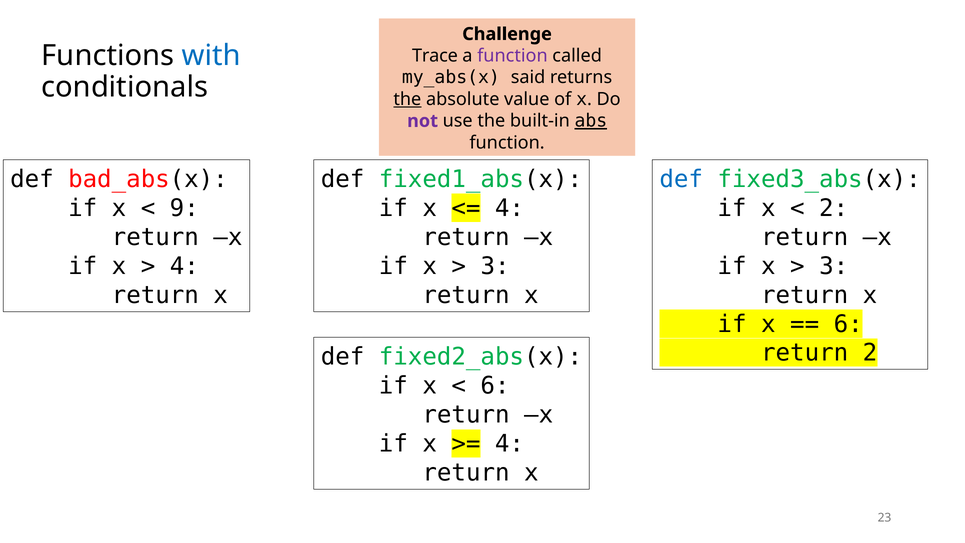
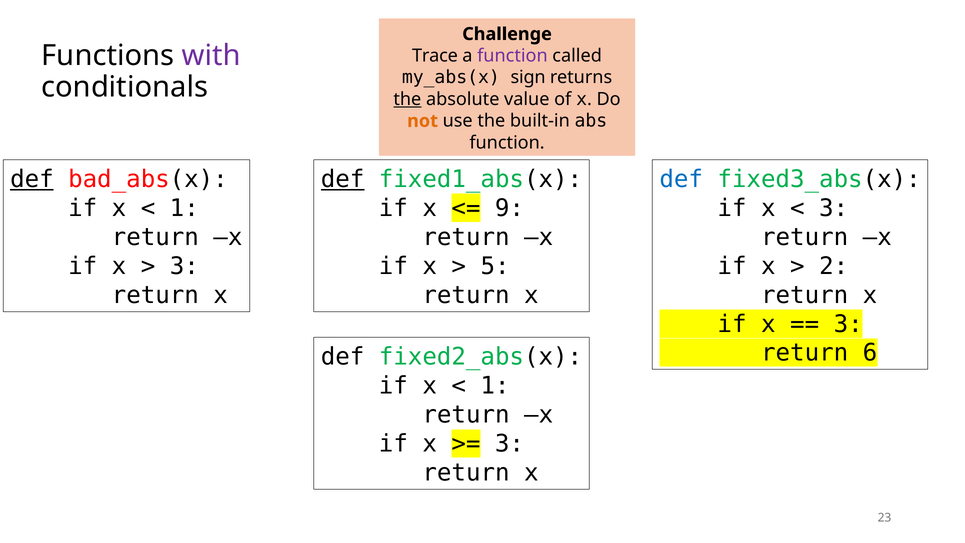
with colour: blue -> purple
said: said -> sign
not colour: purple -> orange
abs underline: present -> none
def at (32, 179) underline: none -> present
def at (343, 179) underline: none -> present
9 at (184, 208): 9 -> 1
4 at (509, 208): 4 -> 9
2 at (834, 208): 2 -> 3
4 at (184, 266): 4 -> 3
3 at (495, 266): 3 -> 5
3 at (834, 266): 3 -> 2
6 at (848, 324): 6 -> 3
return 2: 2 -> 6
6 at (495, 386): 6 -> 1
4 at (509, 444): 4 -> 3
